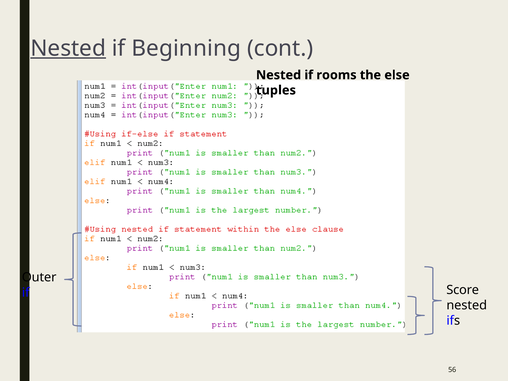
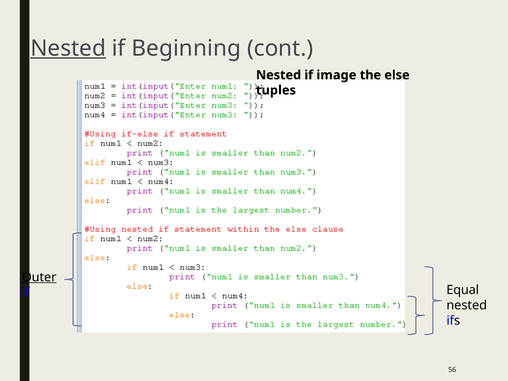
rooms: rooms -> image
Outer underline: none -> present
Score: Score -> Equal
